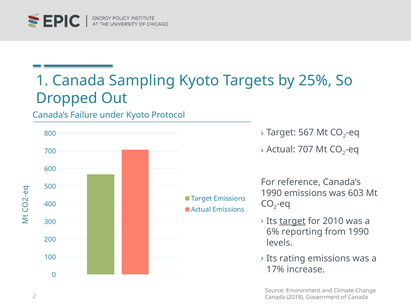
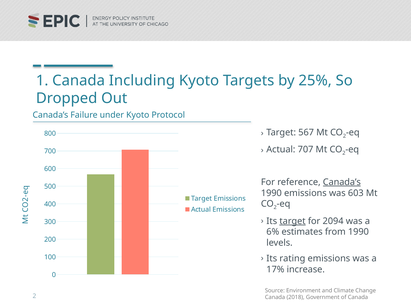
Sampling: Sampling -> Including
Canada’s at (342, 182) underline: none -> present
2010: 2010 -> 2094
reporting: reporting -> estimates
